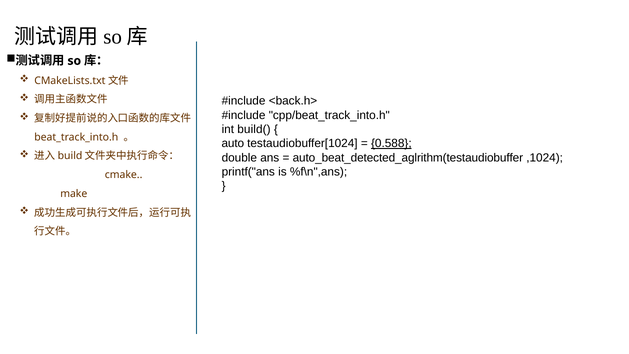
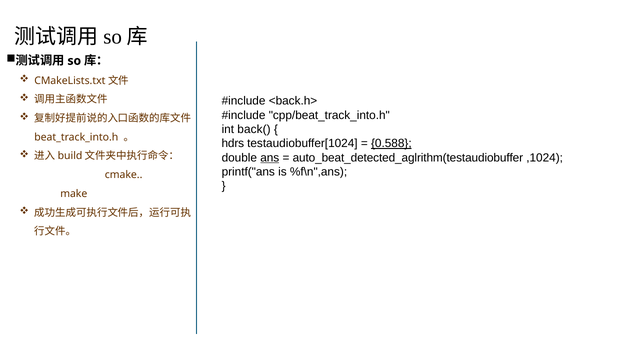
build(: build( -> back(
auto: auto -> hdrs
ans underline: none -> present
